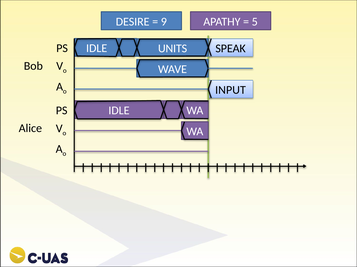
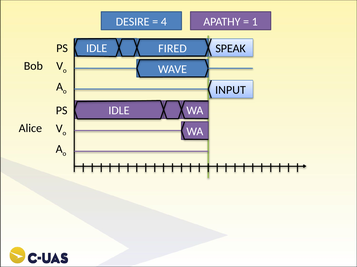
9: 9 -> 4
5: 5 -> 1
UNITS: UNITS -> FIRED
